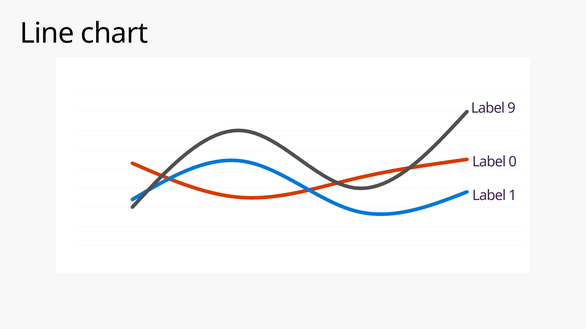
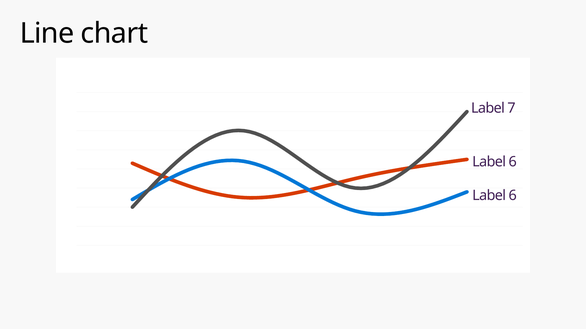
Label 9: 9 -> 7
0 at (513, 162): 0 -> 6
1 at (513, 196): 1 -> 6
